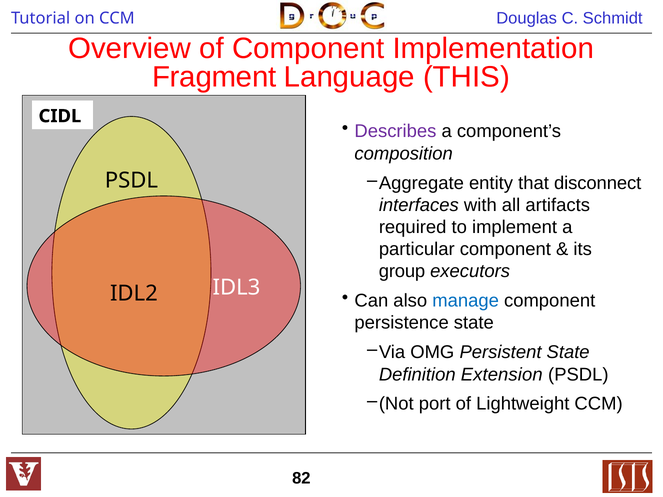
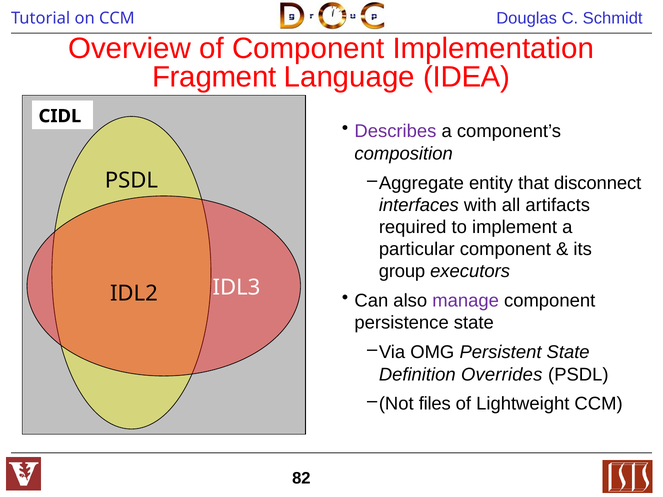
THIS: THIS -> IDEA
manage colour: blue -> purple
Extension: Extension -> Overrides
port: port -> files
